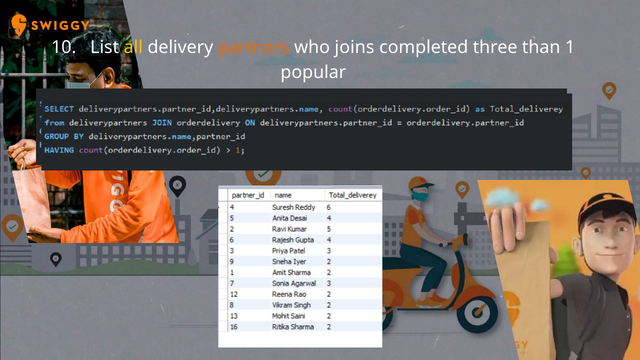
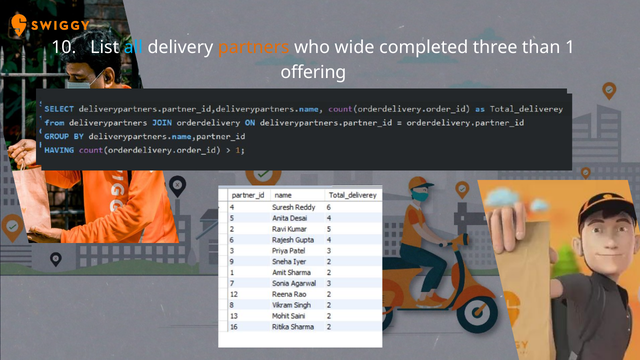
all colour: yellow -> light blue
joins: joins -> wide
popular: popular -> offering
